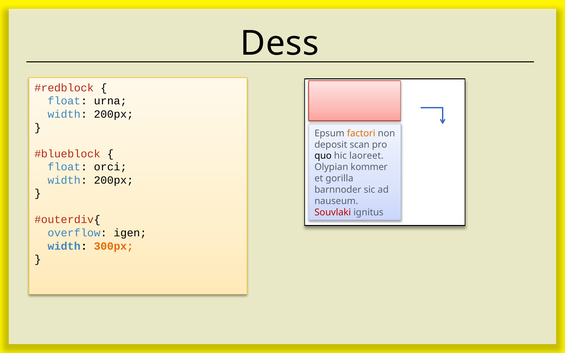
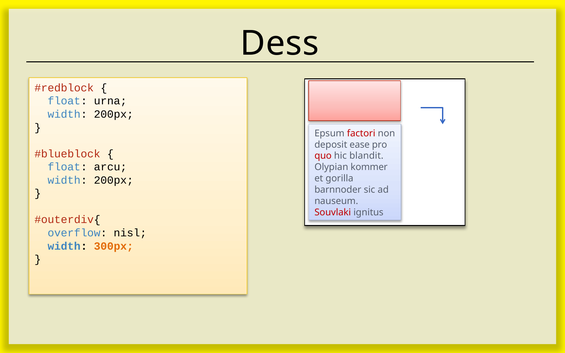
factori colour: orange -> red
scan: scan -> ease
quo colour: black -> red
laoreet: laoreet -> blandit
orci: orci -> arcu
igen: igen -> nisl
